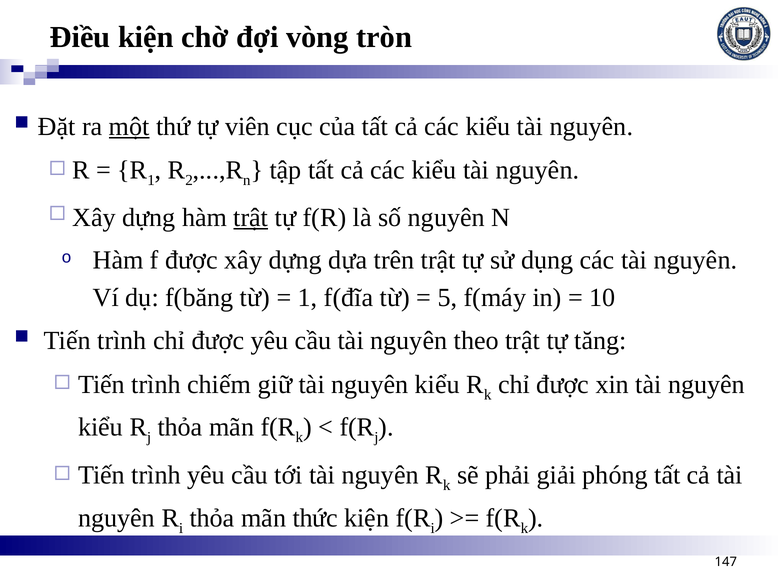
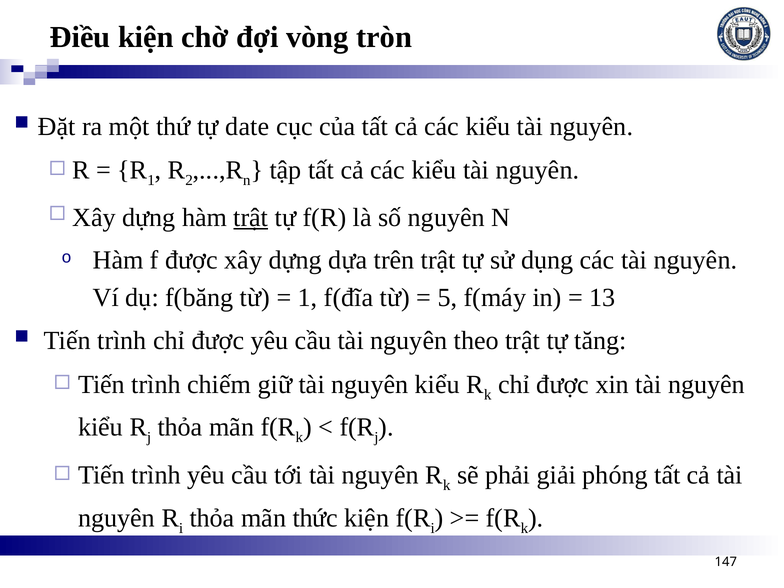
một underline: present -> none
viên: viên -> date
10: 10 -> 13
